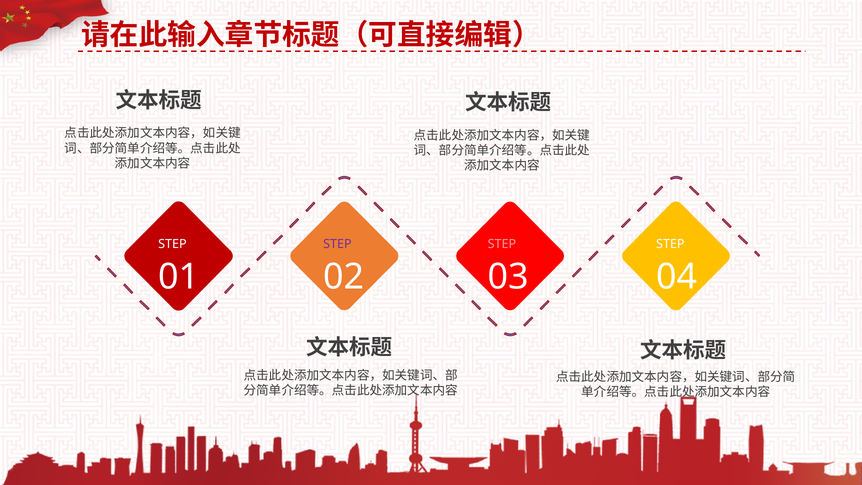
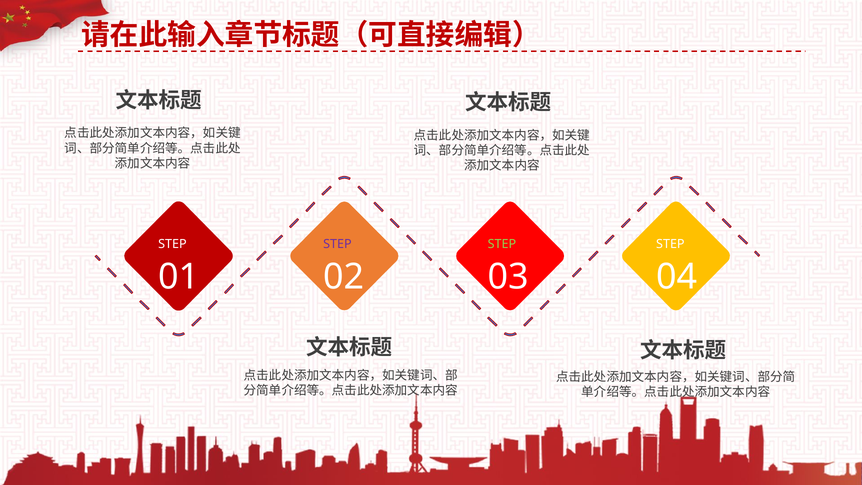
STEP at (502, 244) colour: pink -> light green
